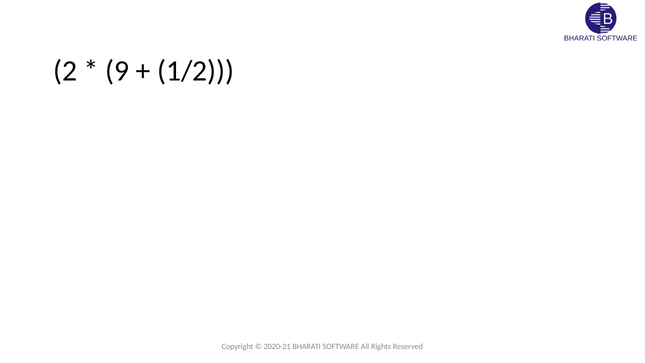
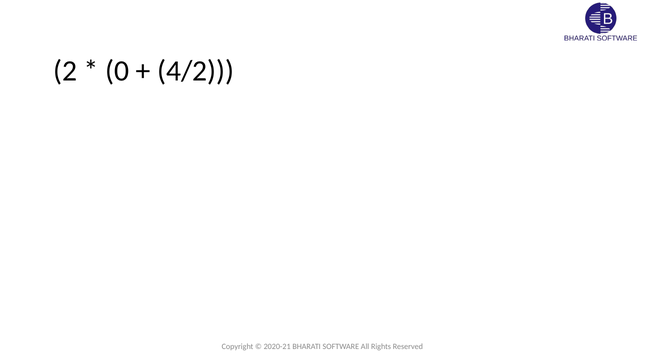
9: 9 -> 0
1/2: 1/2 -> 4/2
